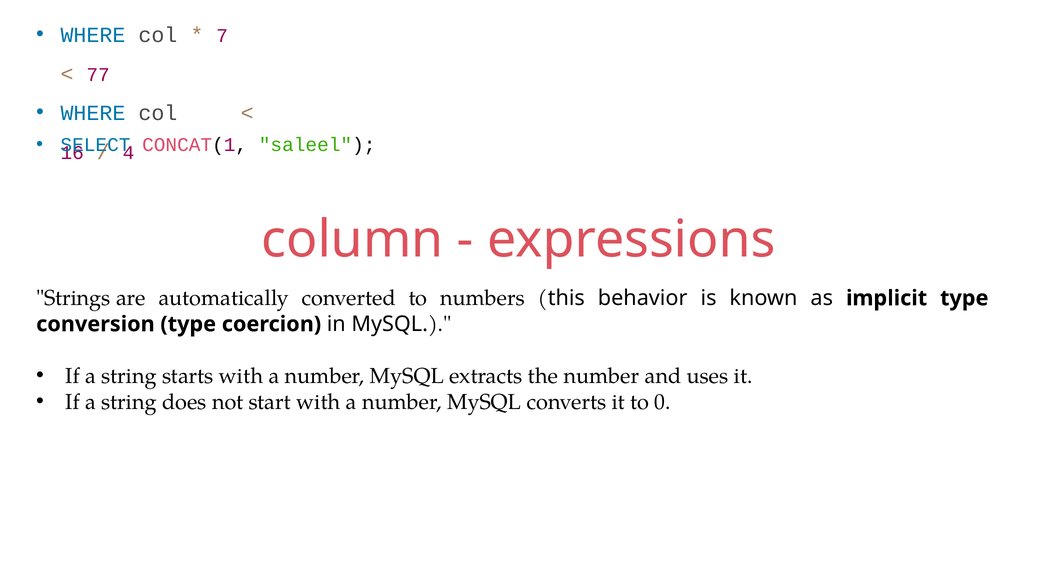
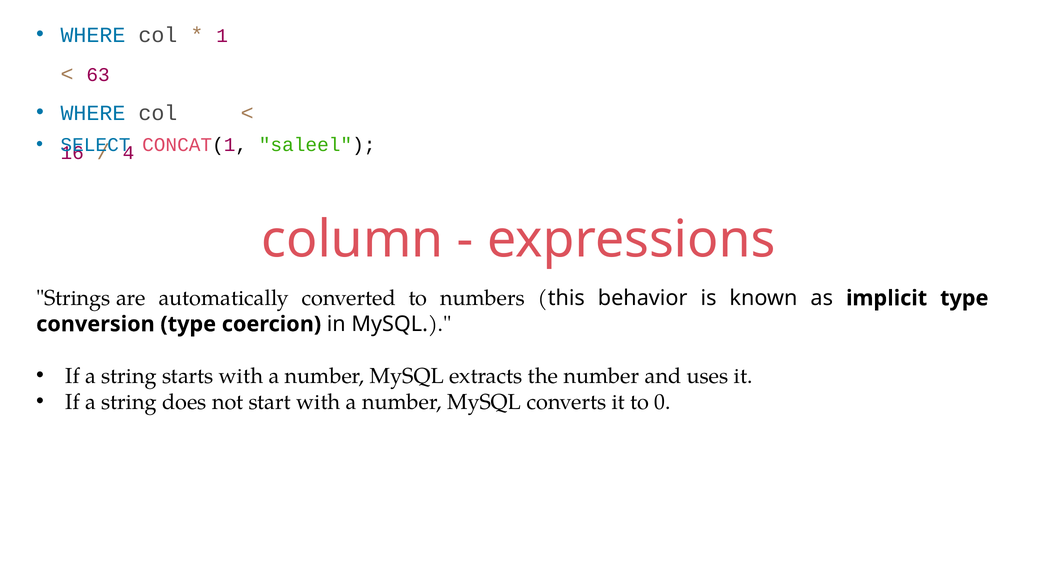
7: 7 -> 1
77: 77 -> 63
